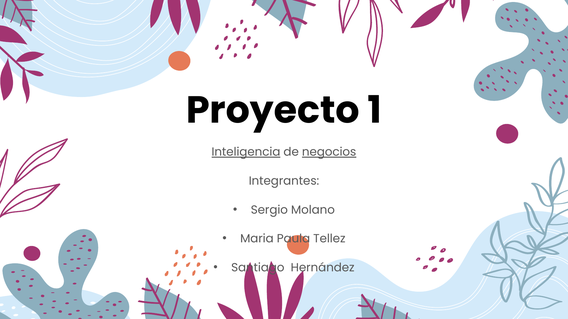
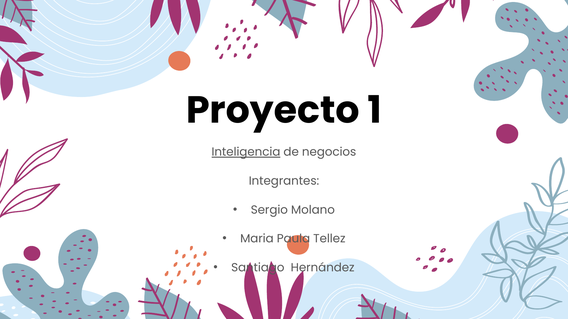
negocios underline: present -> none
